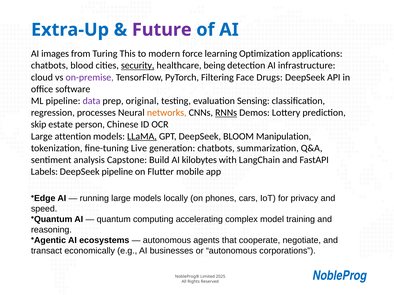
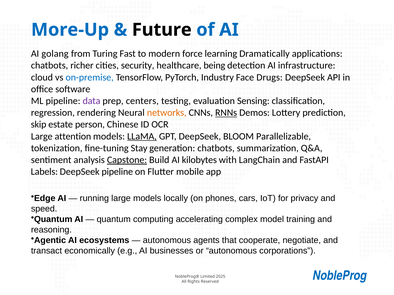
Extra-Up: Extra-Up -> More-Up
Future colour: purple -> black
images: images -> golang
This: This -> Fast
Optimization: Optimization -> Dramatically
blood: blood -> richer
security underline: present -> none
on-premise colour: purple -> blue
Filtering: Filtering -> Industry
original: original -> centers
processes: processes -> rendering
Manipulation: Manipulation -> Parallelizable
Live: Live -> Stay
Capstone underline: none -> present
